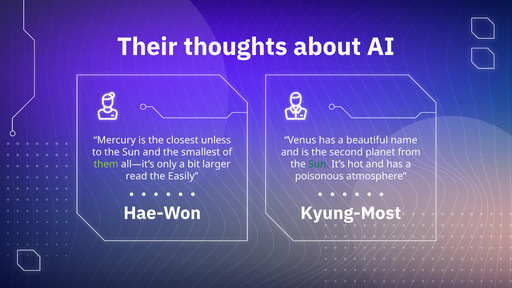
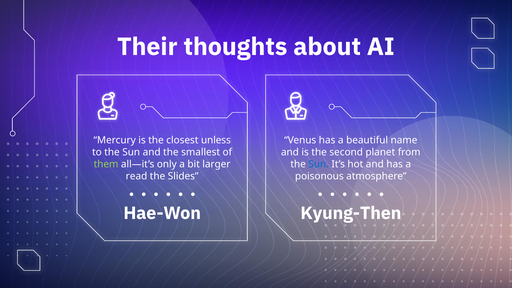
Sun at (319, 164) colour: green -> blue
Easily: Easily -> Slides
Kyung-Most: Kyung-Most -> Kyung-Then
